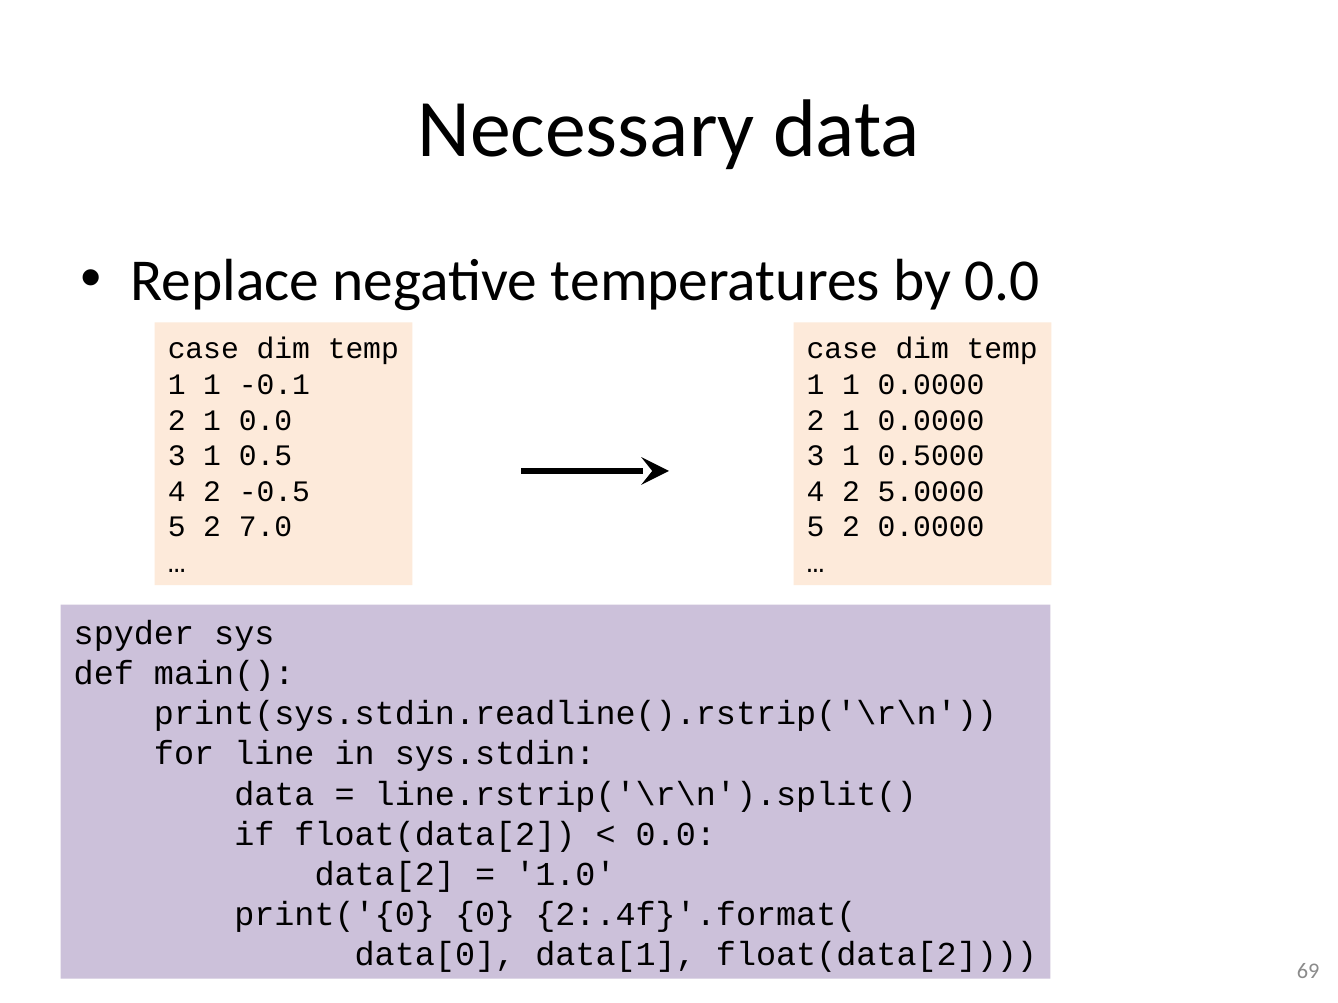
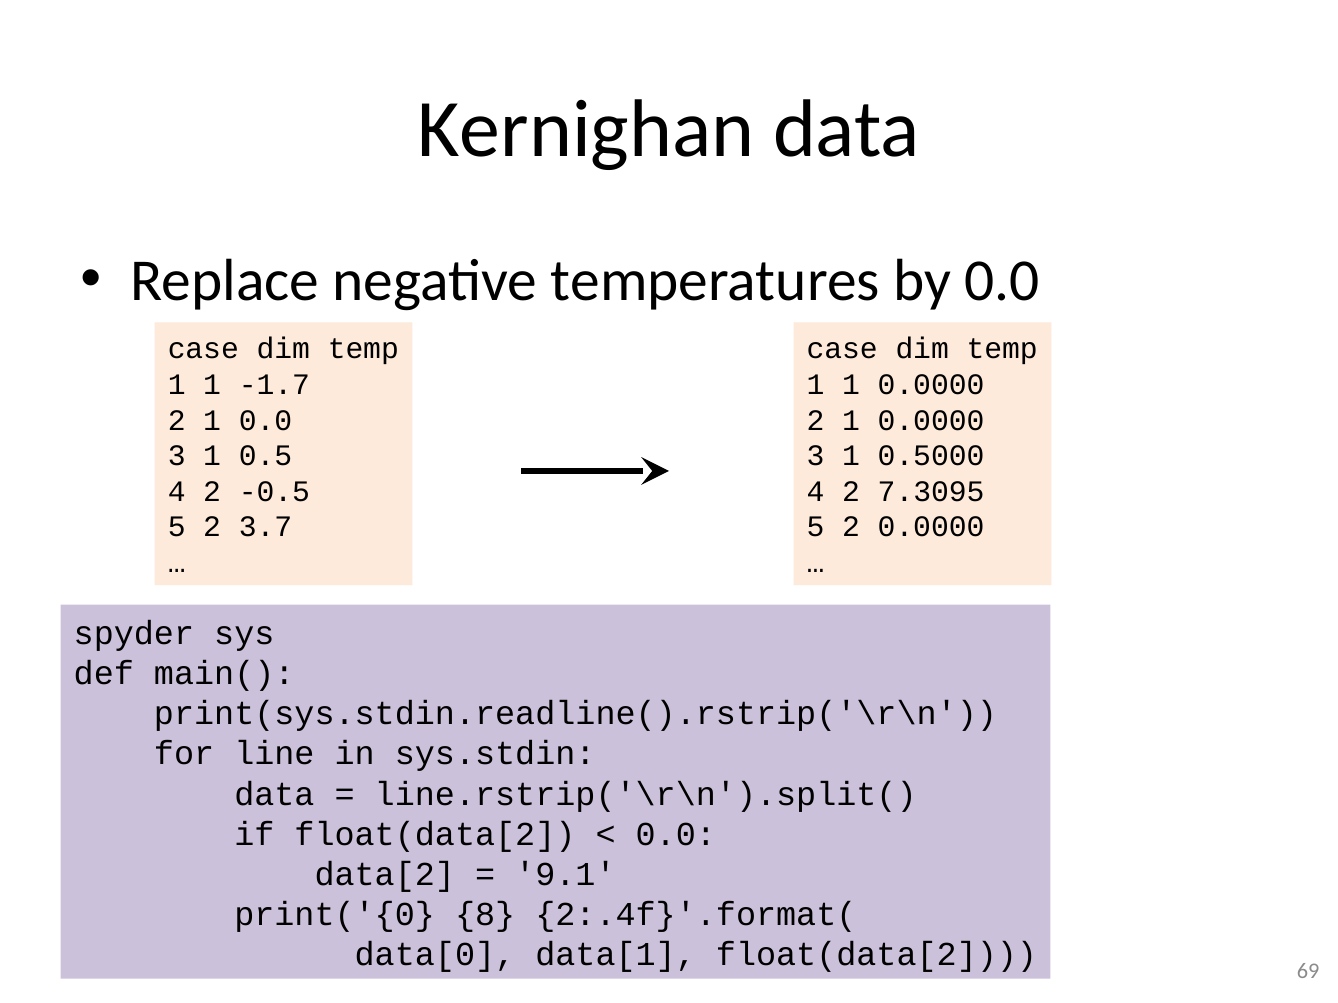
Necessary: Necessary -> Kernighan
-0.1: -0.1 -> -1.7
5.0000: 5.0000 -> 7.3095
7.0: 7.0 -> 3.7
1.0: 1.0 -> 9.1
0: 0 -> 8
